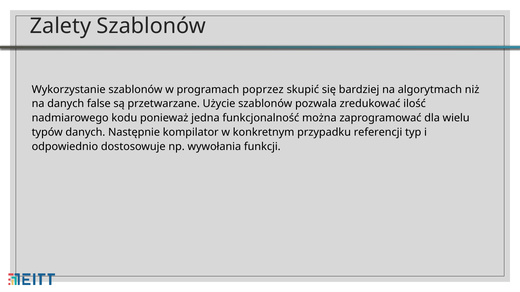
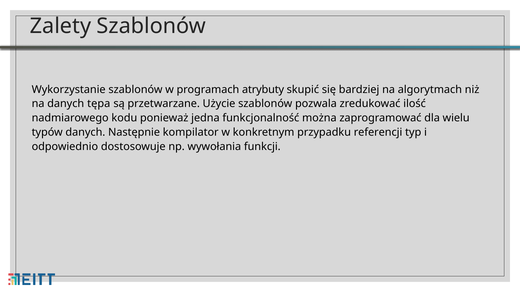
poprzez: poprzez -> atrybuty
false: false -> tępa
